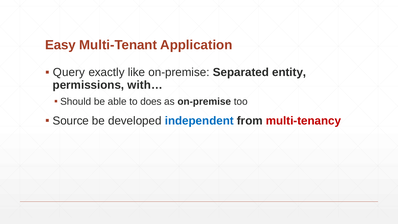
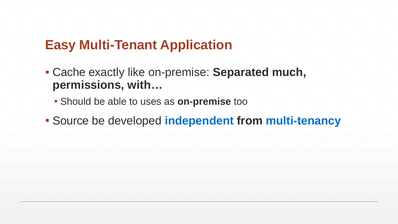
Query: Query -> Cache
entity: entity -> much
does: does -> uses
multi-tenancy colour: red -> blue
